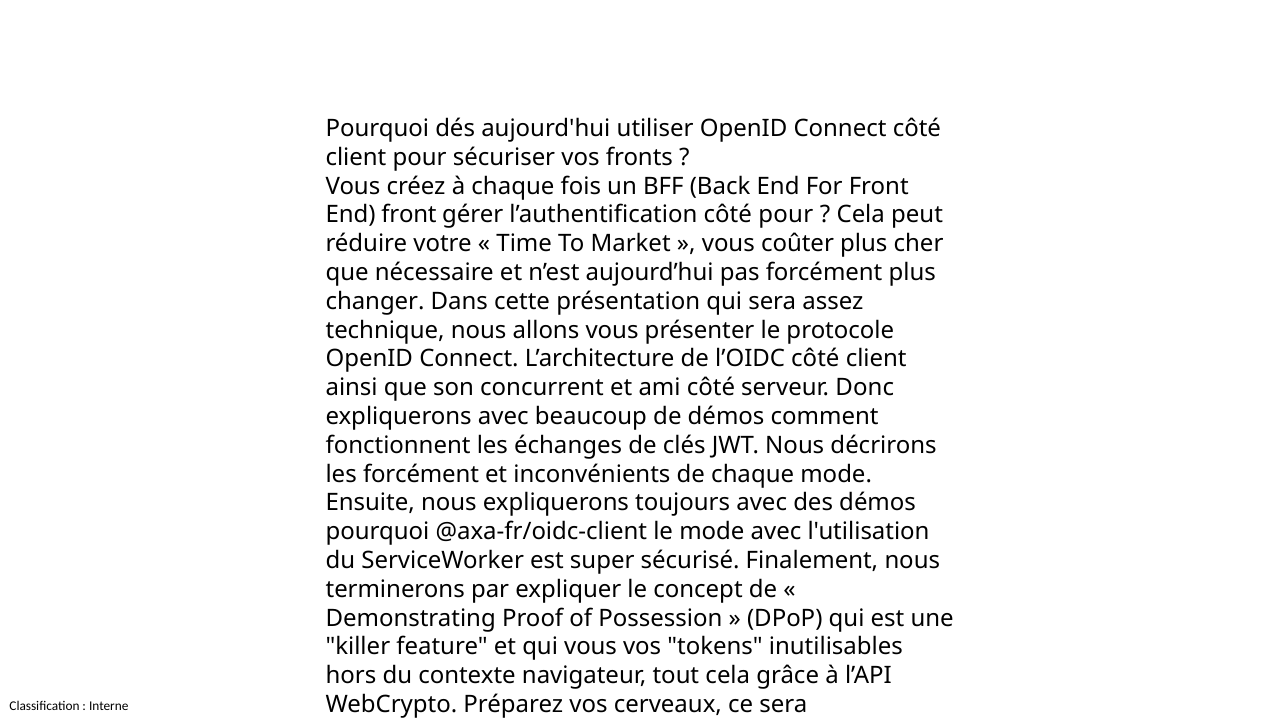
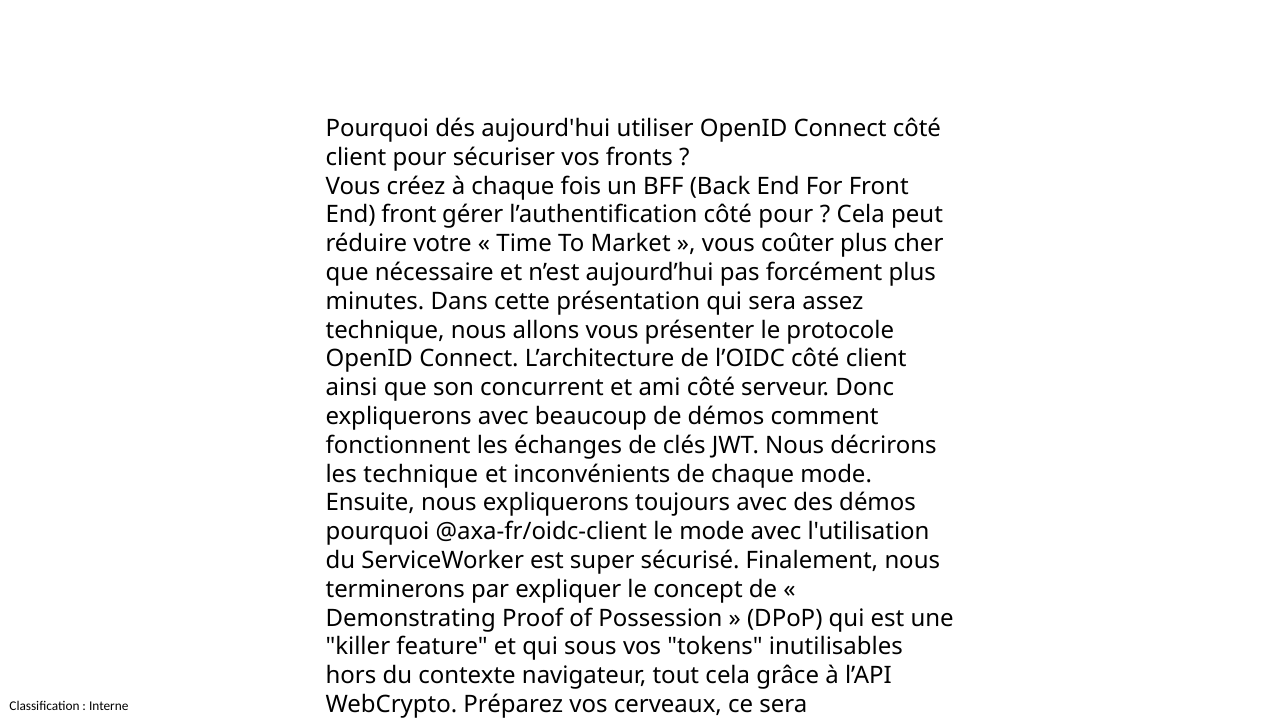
changer: changer -> minutes
les forcément: forcément -> technique
qui vous: vous -> sous
